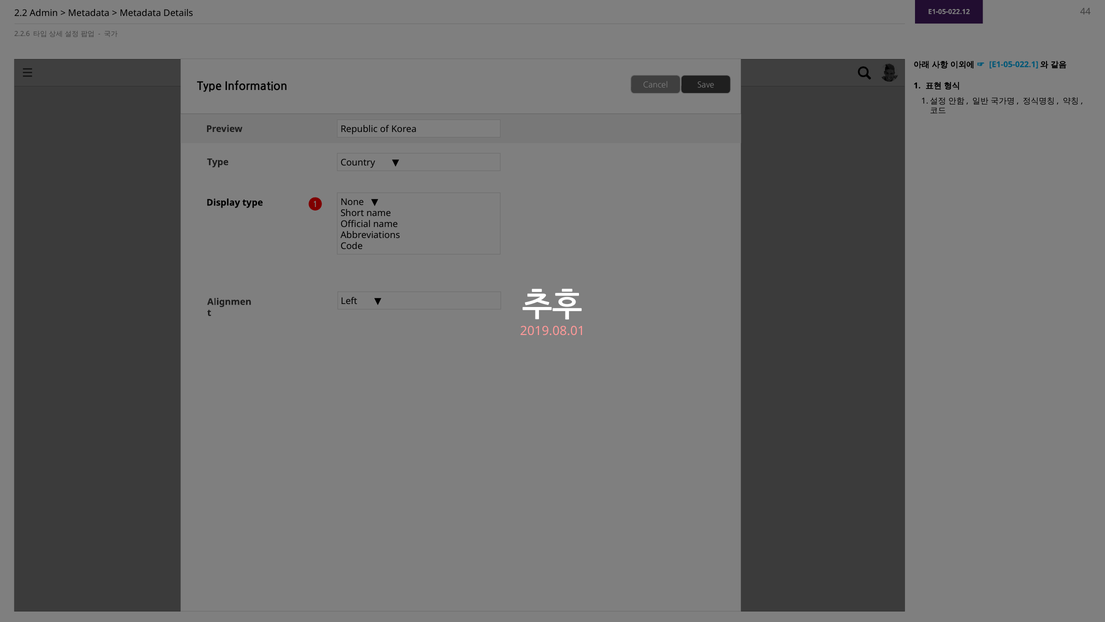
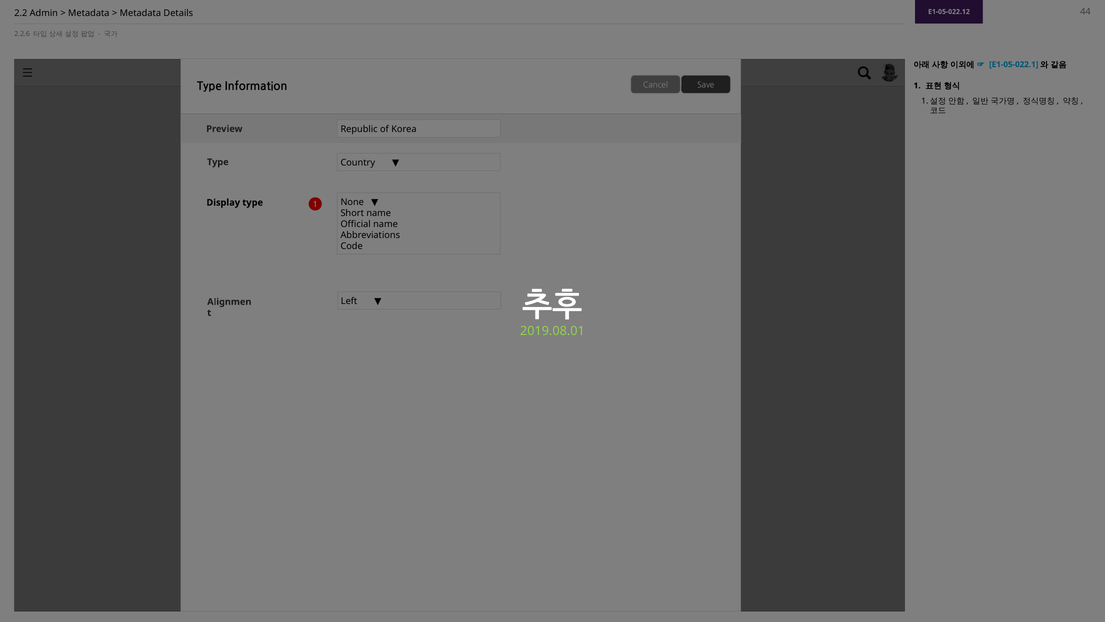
2019.08.01 colour: pink -> light green
